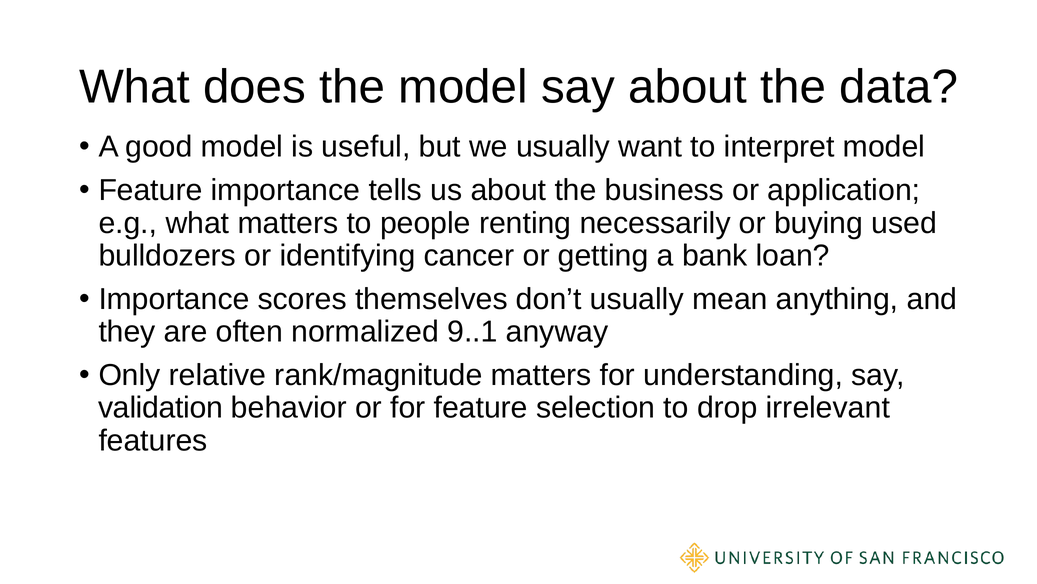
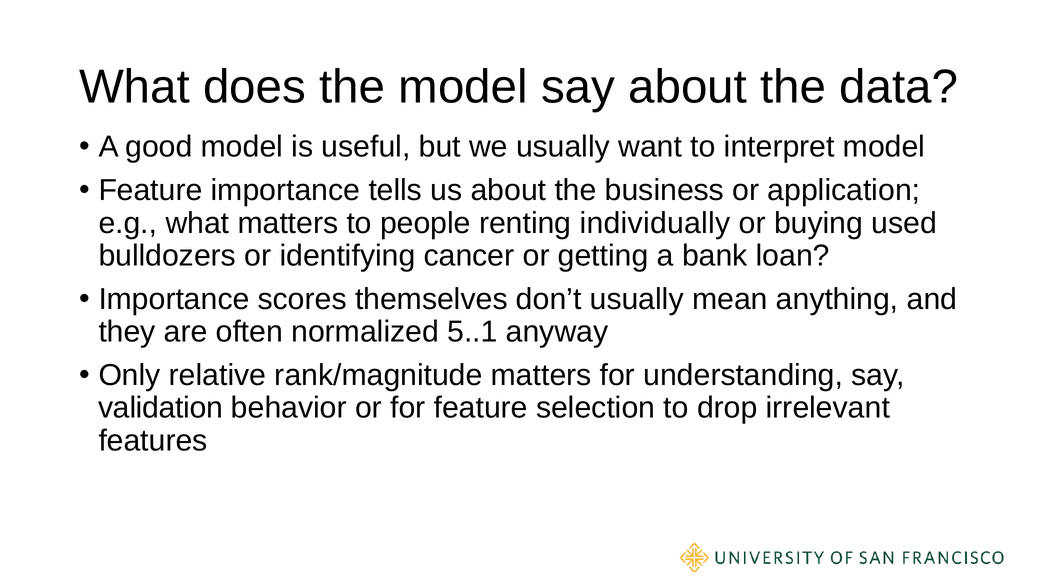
necessarily: necessarily -> individually
9..1: 9..1 -> 5..1
